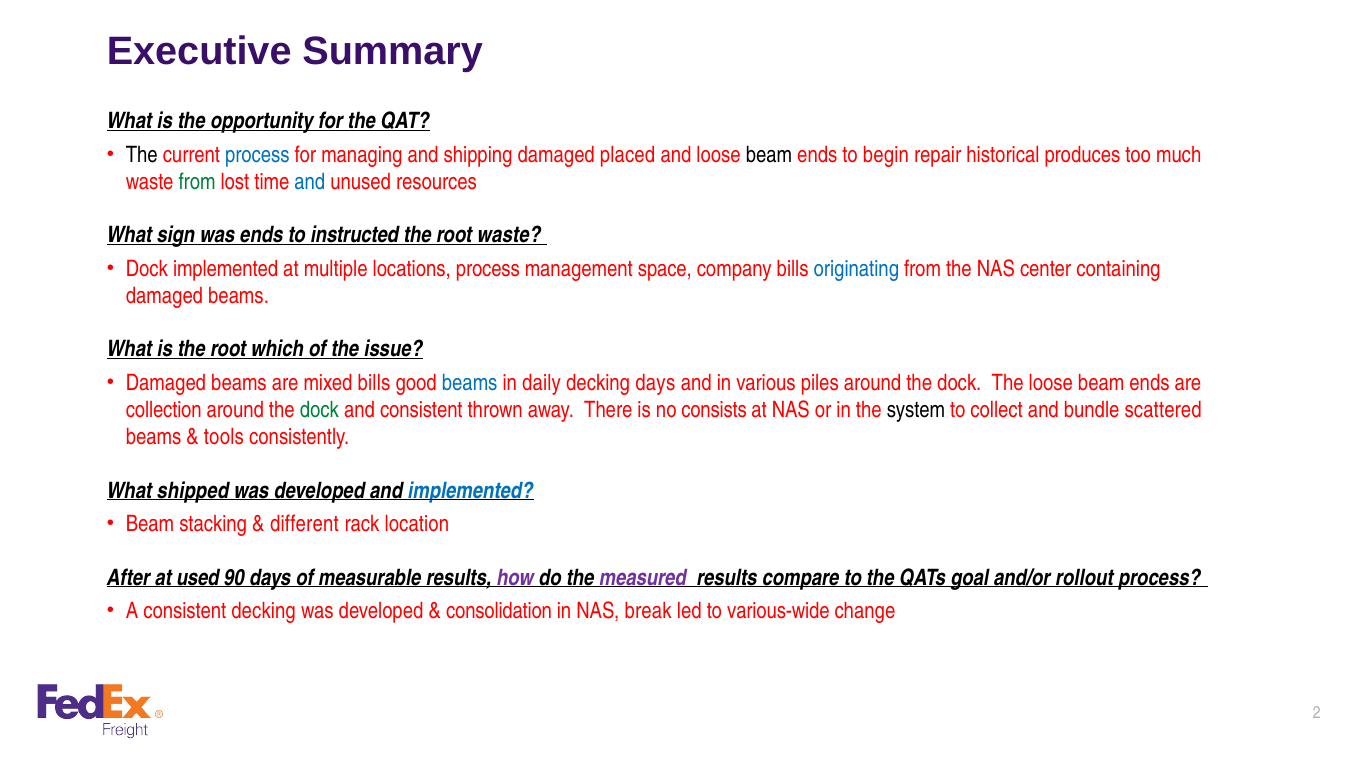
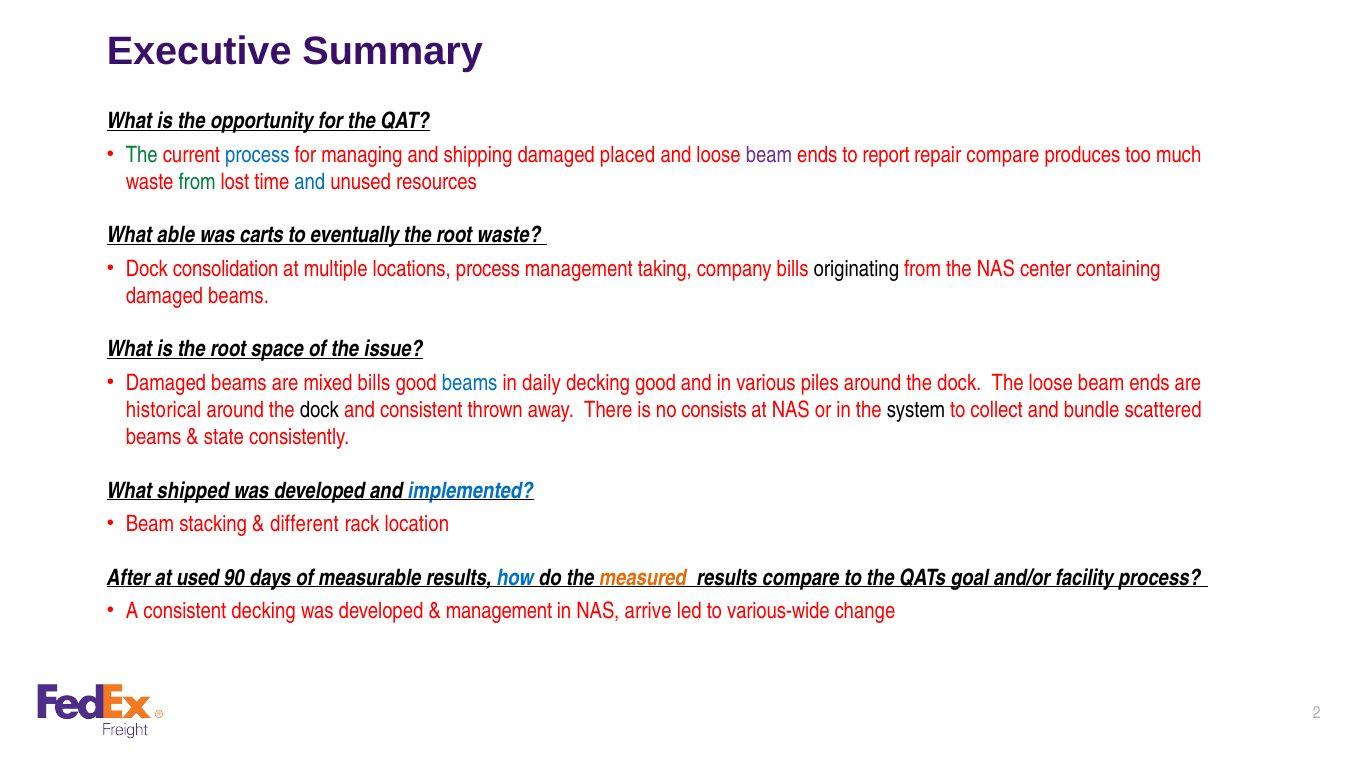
The at (142, 155) colour: black -> green
beam at (769, 155) colour: black -> purple
begin: begin -> report
repair historical: historical -> compare
sign: sign -> able
was ends: ends -> carts
instructed: instructed -> eventually
Dock implemented: implemented -> consolidation
space: space -> taking
originating colour: blue -> black
which: which -> space
decking days: days -> good
collection: collection -> historical
dock at (319, 410) colour: green -> black
tools: tools -> state
how colour: purple -> blue
measured colour: purple -> orange
rollout: rollout -> facility
consolidation at (499, 611): consolidation -> management
break: break -> arrive
